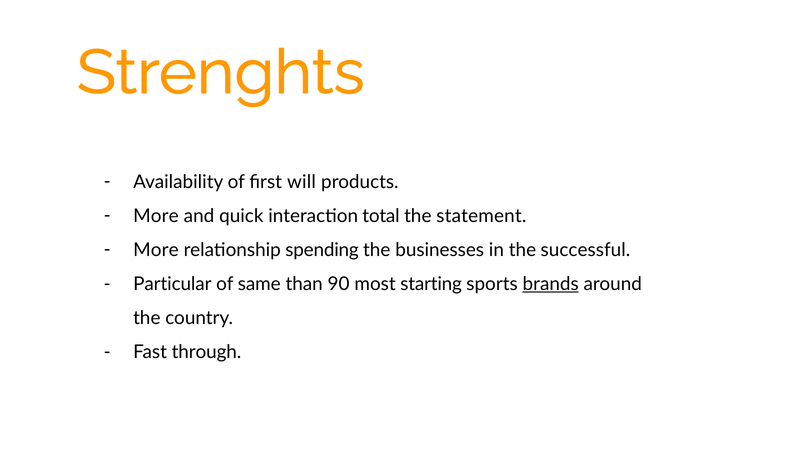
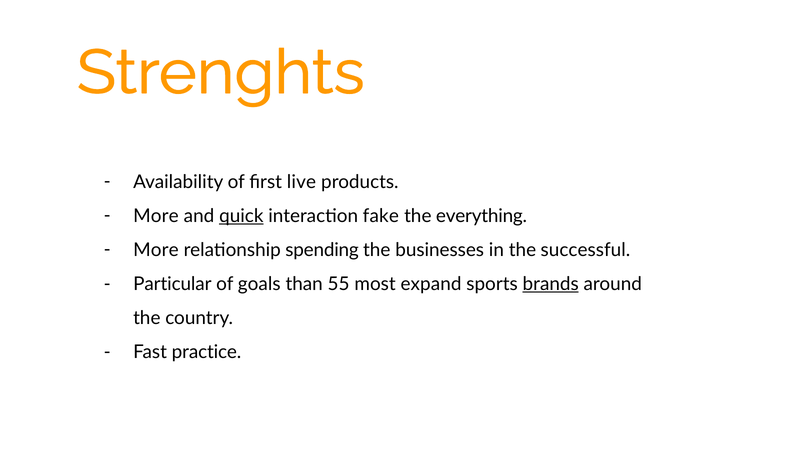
will: will -> live
quick underline: none -> present
total: total -> fake
statement: statement -> everything
same: same -> goals
90: 90 -> 55
starting: starting -> expand
through: through -> practice
